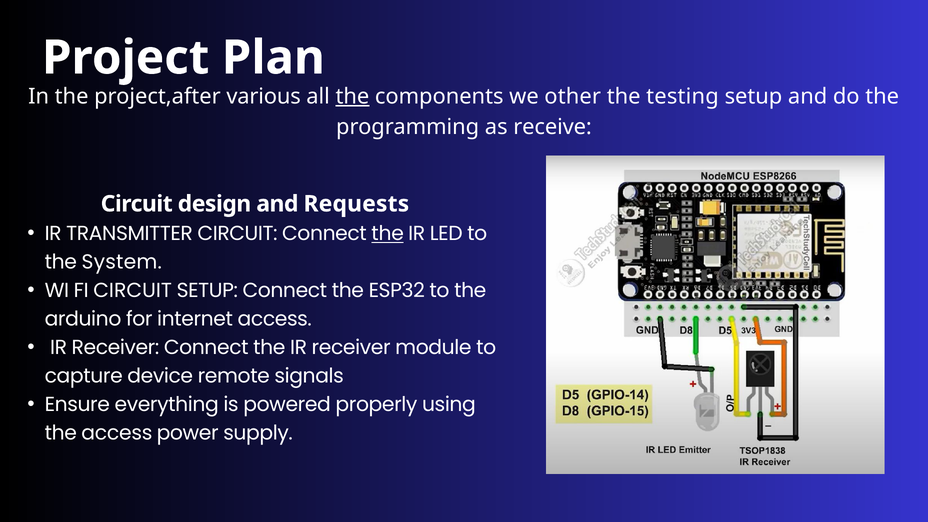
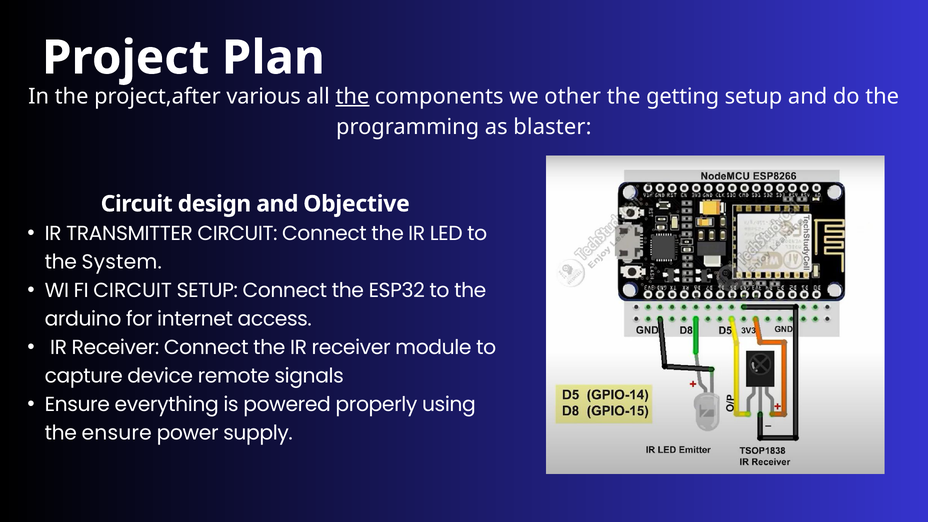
testing: testing -> getting
receive: receive -> blaster
Requests: Requests -> Objective
the at (388, 234) underline: present -> none
the access: access -> ensure
